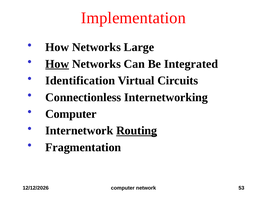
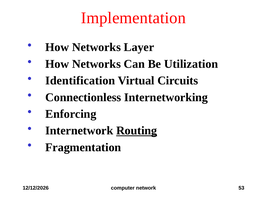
Large: Large -> Layer
How at (57, 64) underline: present -> none
Integrated: Integrated -> Utilization
Computer at (71, 114): Computer -> Enforcing
